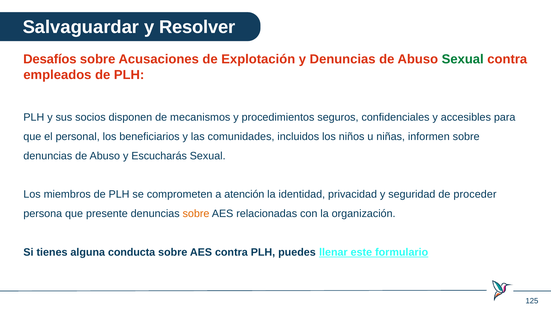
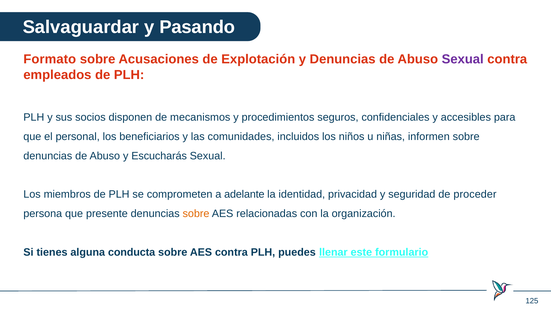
Resolver: Resolver -> Pasando
Desafíos: Desafíos -> Formato
Sexual at (463, 59) colour: green -> purple
atención: atención -> adelante
